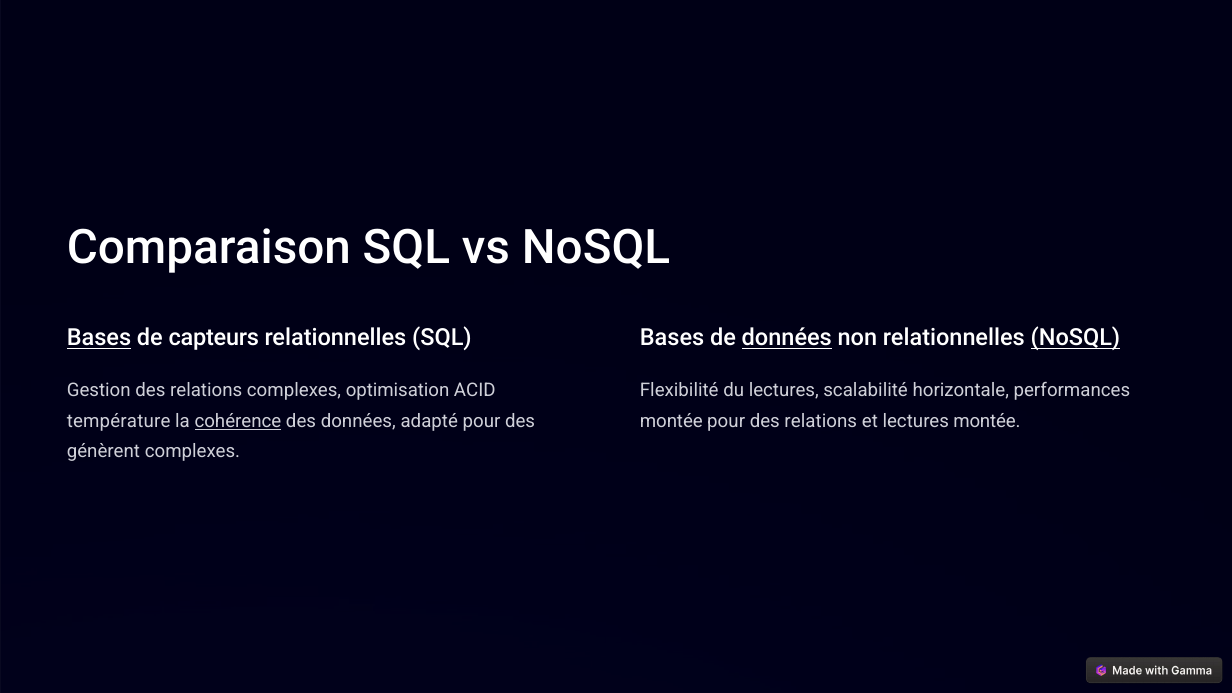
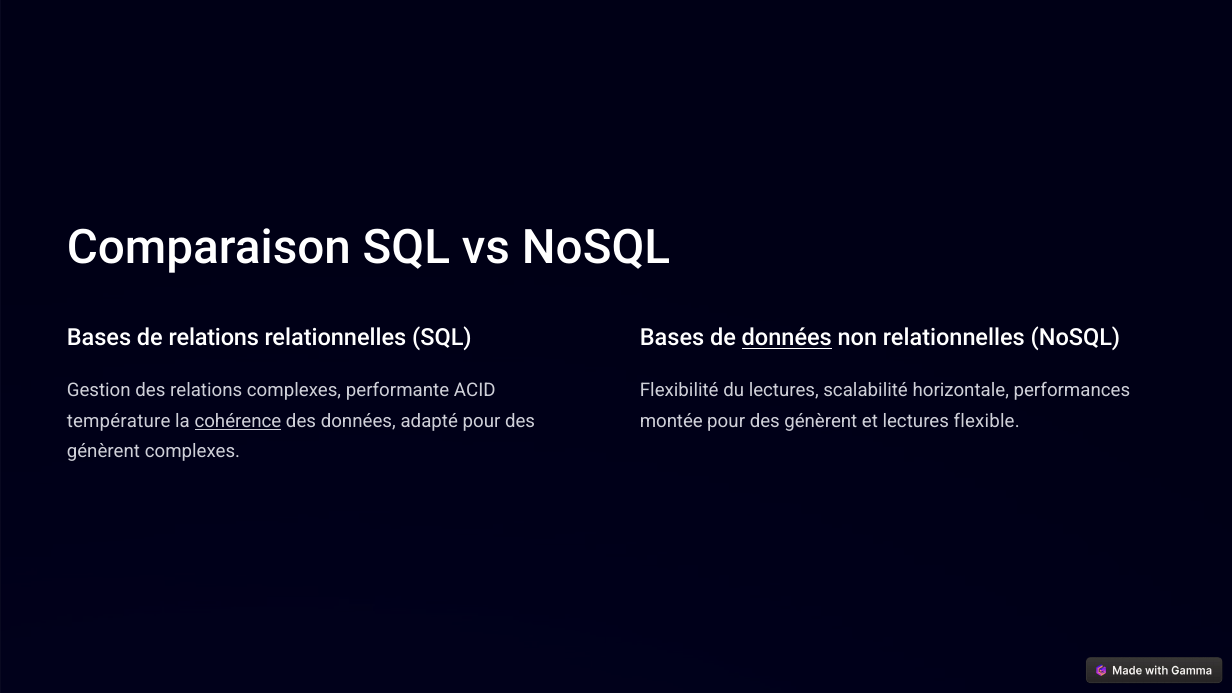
Bases at (99, 338) underline: present -> none
de capteurs: capteurs -> relations
NoSQL at (1075, 338) underline: present -> none
optimisation: optimisation -> performante
relations at (821, 421): relations -> génèrent
lectures montée: montée -> flexible
